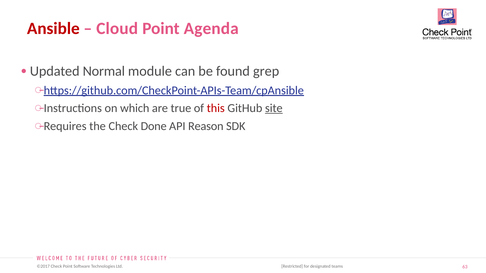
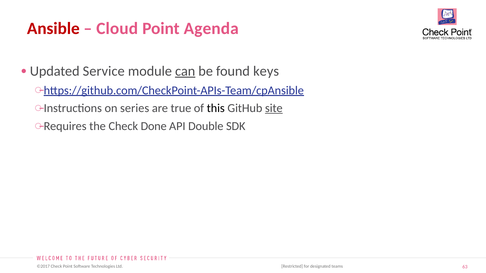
Normal: Normal -> Service
can underline: none -> present
grep: grep -> keys
which: which -> series
this colour: red -> black
Reason: Reason -> Double
